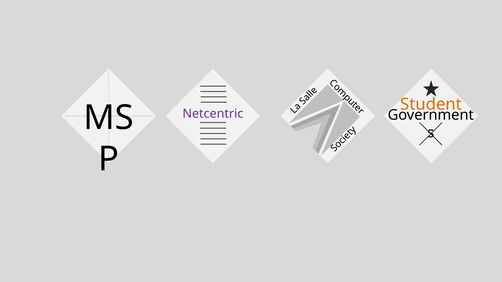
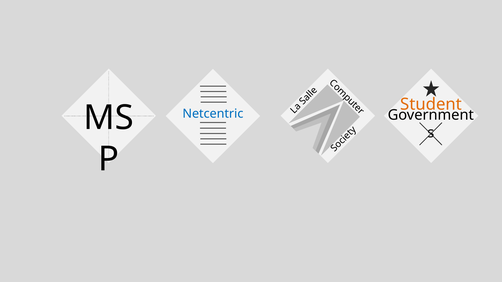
Netcentric colour: purple -> blue
